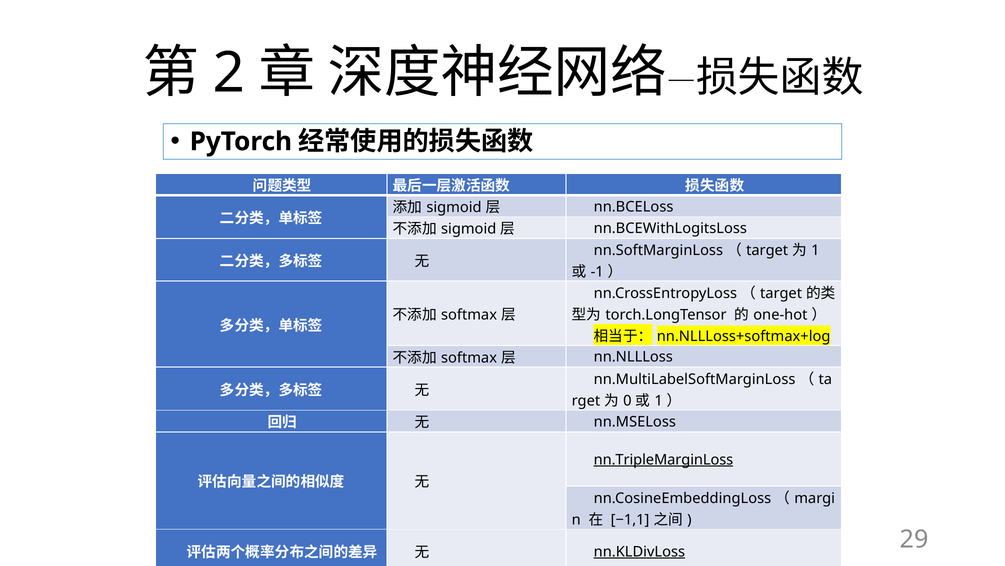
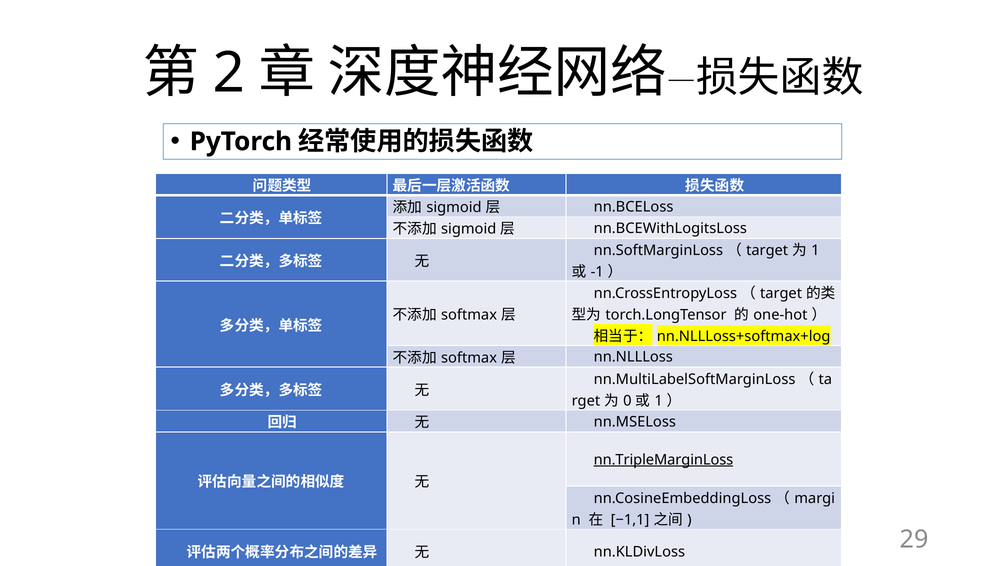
nn.KLDivLoss underline: present -> none
